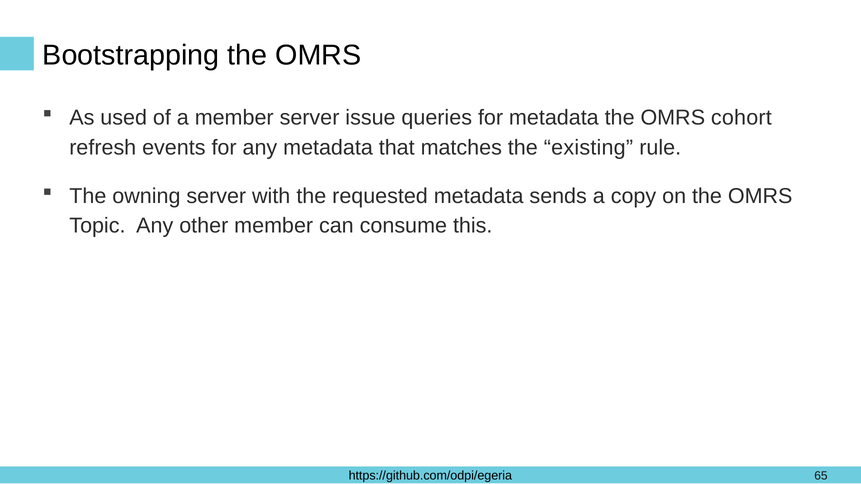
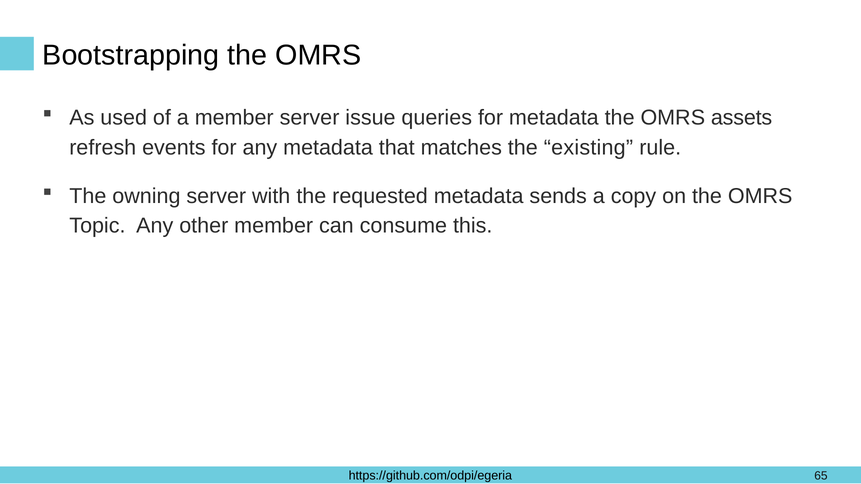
cohort: cohort -> assets
